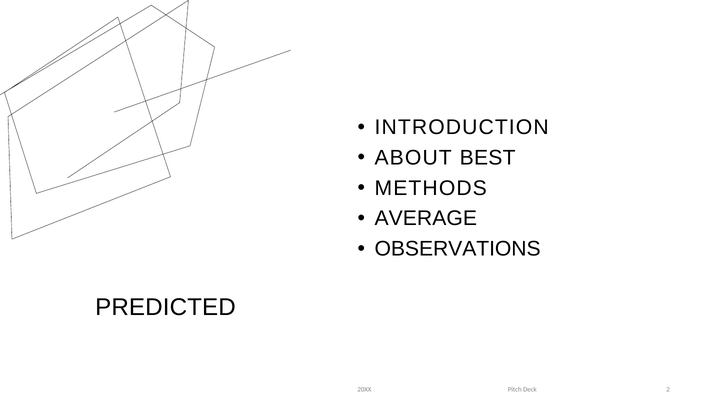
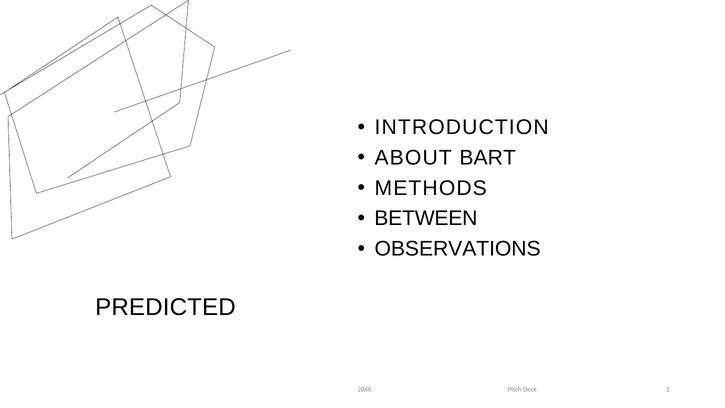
BEST: BEST -> BART
AVERAGE: AVERAGE -> BETWEEN
